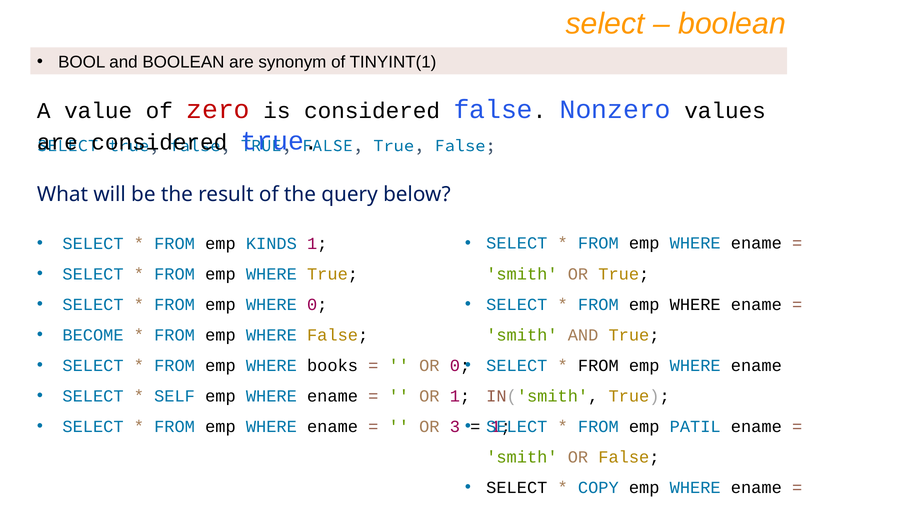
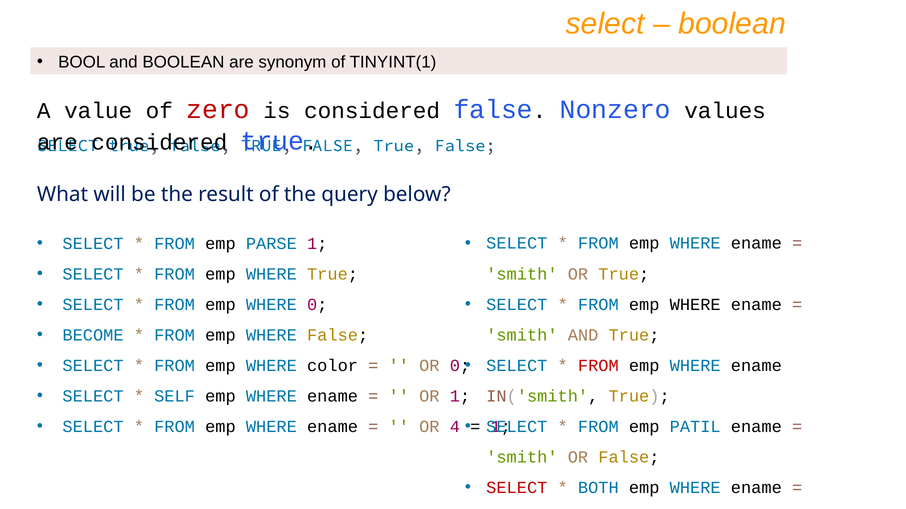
KINDS: KINDS -> PARSE
books: books -> color
FROM at (598, 366) colour: black -> red
3: 3 -> 4
SELECT at (517, 488) colour: black -> red
COPY: COPY -> BOTH
